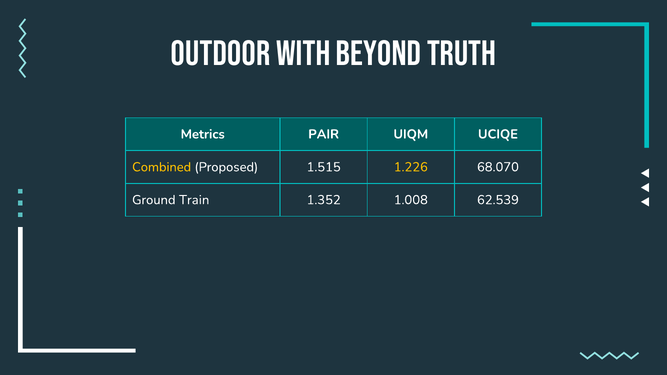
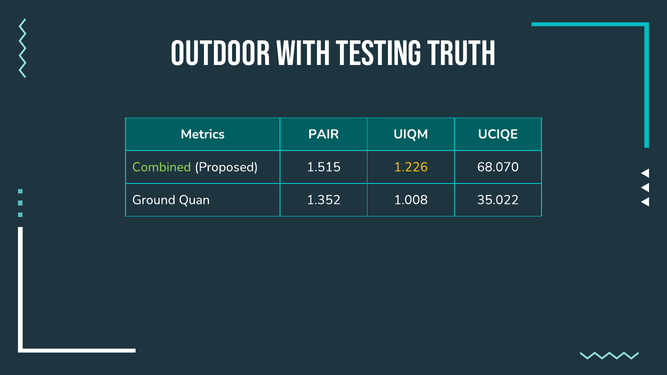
Beyond: Beyond -> Testing
Combined colour: yellow -> light green
Train: Train -> Quan
62.539: 62.539 -> 35.022
